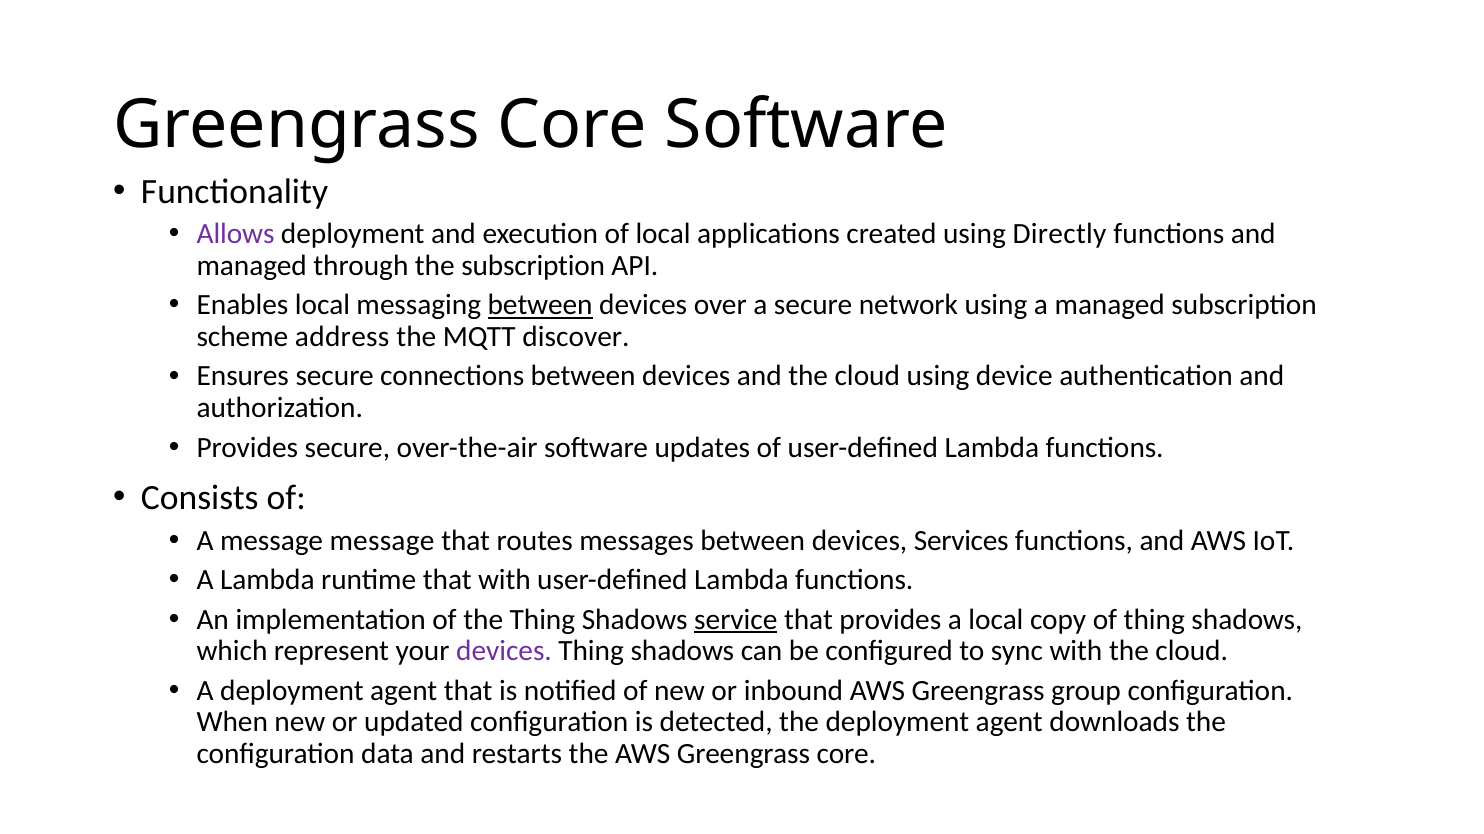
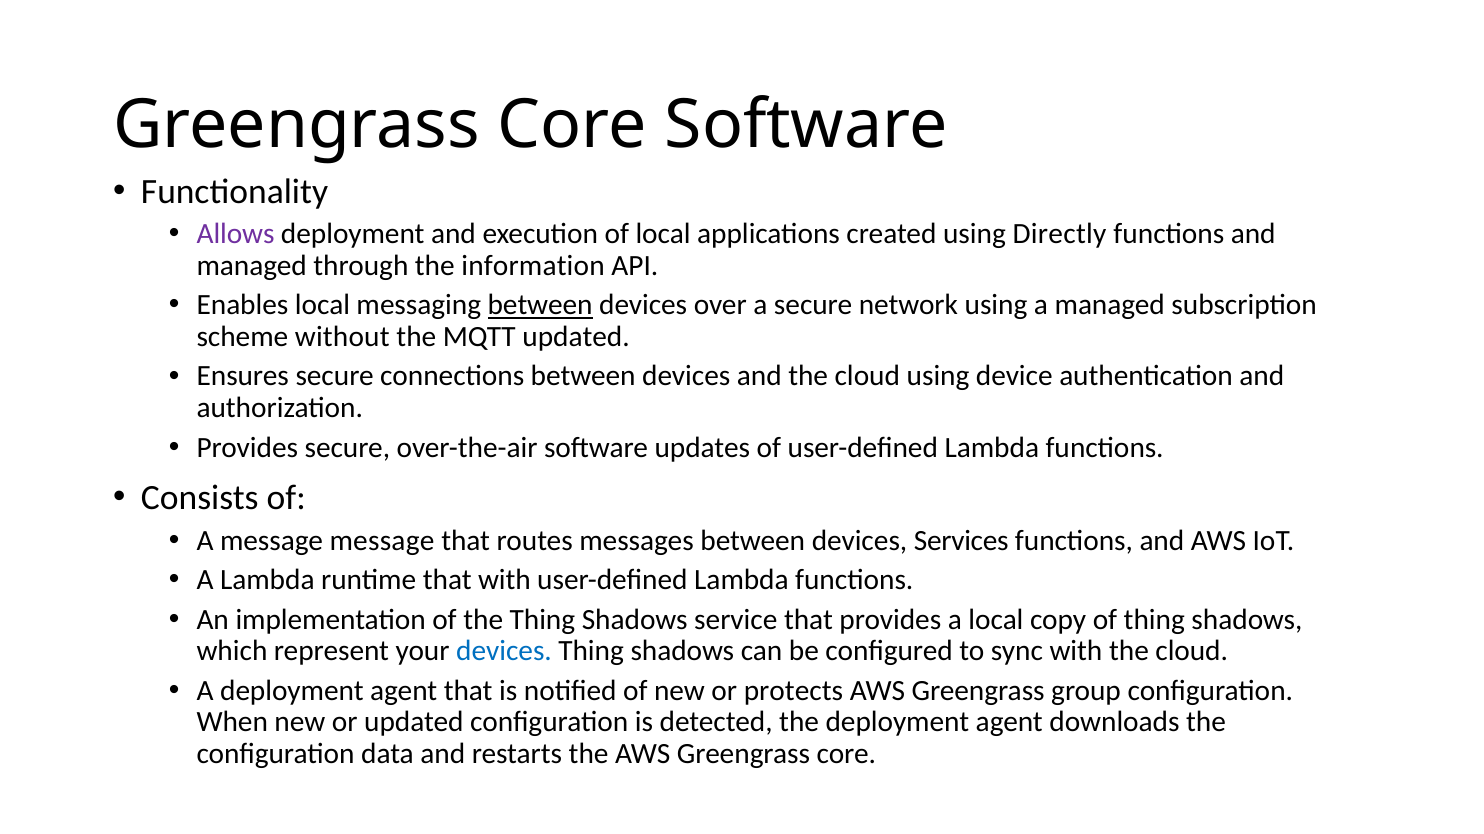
the subscription: subscription -> information
address: address -> without
MQTT discover: discover -> updated
service underline: present -> none
devices at (504, 652) colour: purple -> blue
inbound: inbound -> protects
